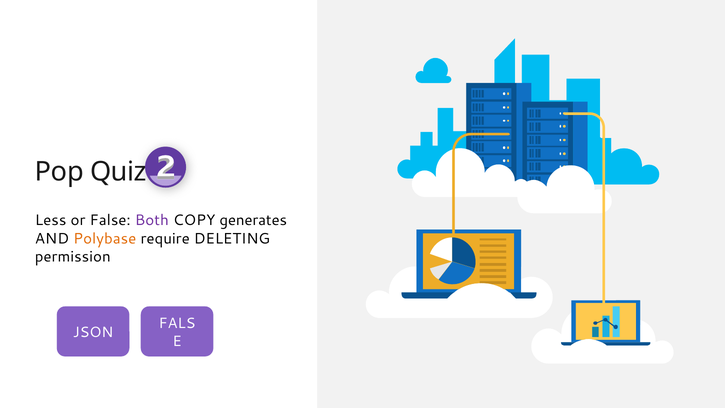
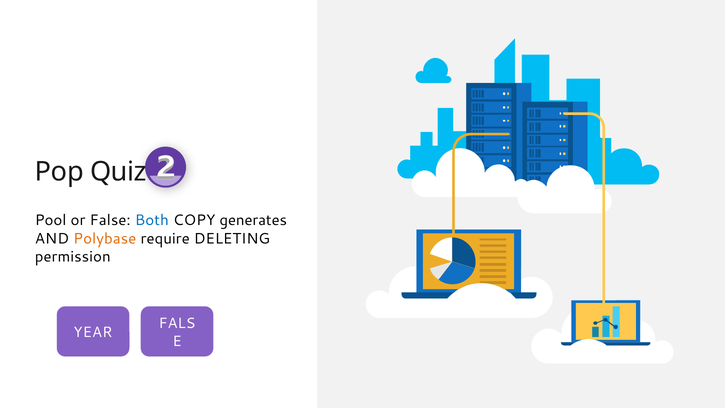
Less: Less -> Pool
Both colour: purple -> blue
JSON: JSON -> YEAR
